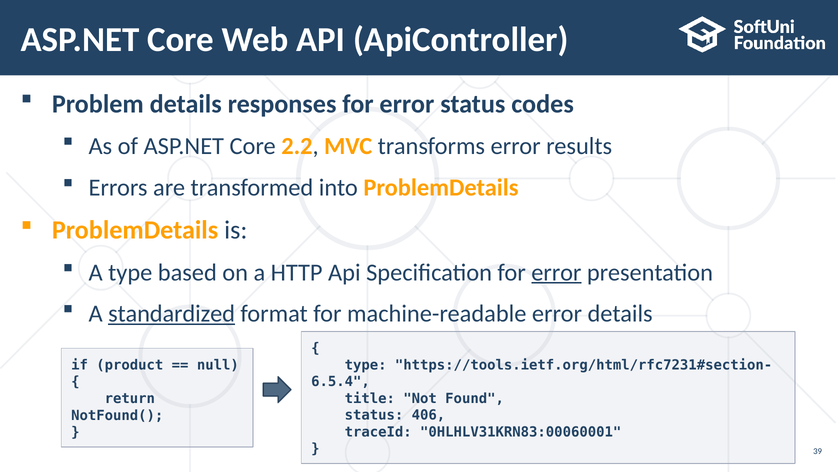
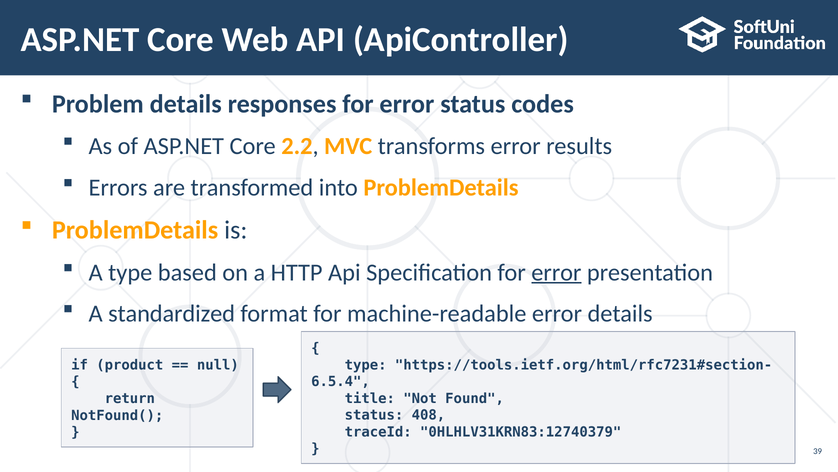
standardized underline: present -> none
406: 406 -> 408
0HLHLV31KRN83:00060001: 0HLHLV31KRN83:00060001 -> 0HLHLV31KRN83:12740379
